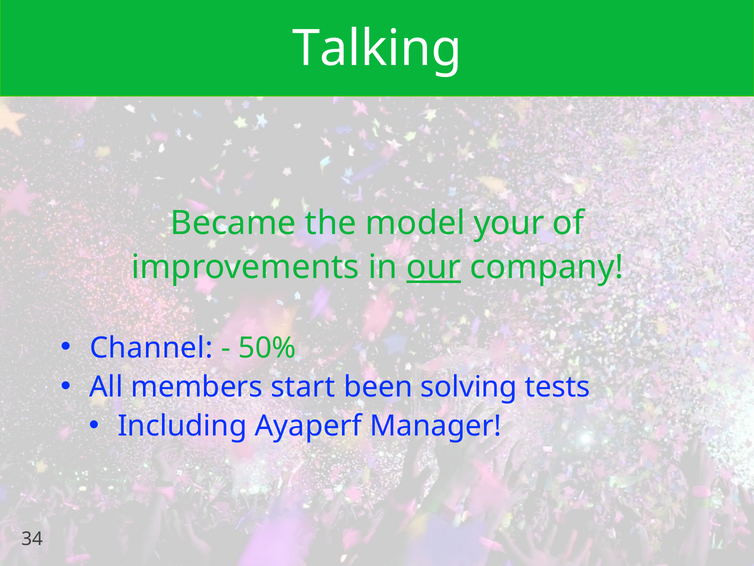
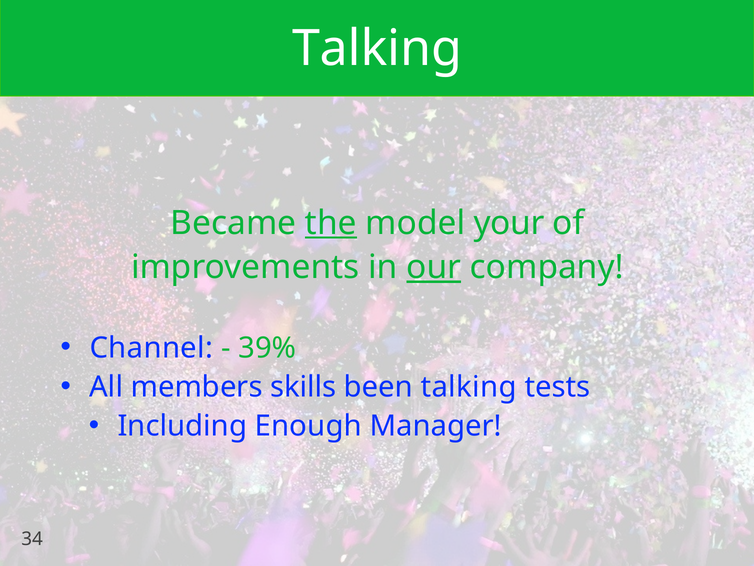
the underline: none -> present
50%: 50% -> 39%
start: start -> skills
been solving: solving -> talking
Ayaperf: Ayaperf -> Enough
